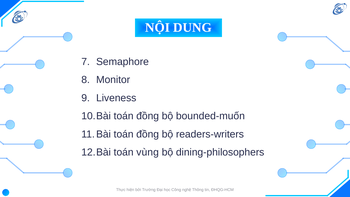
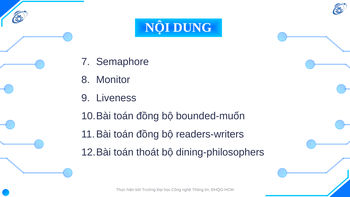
vùng: vùng -> thoát
